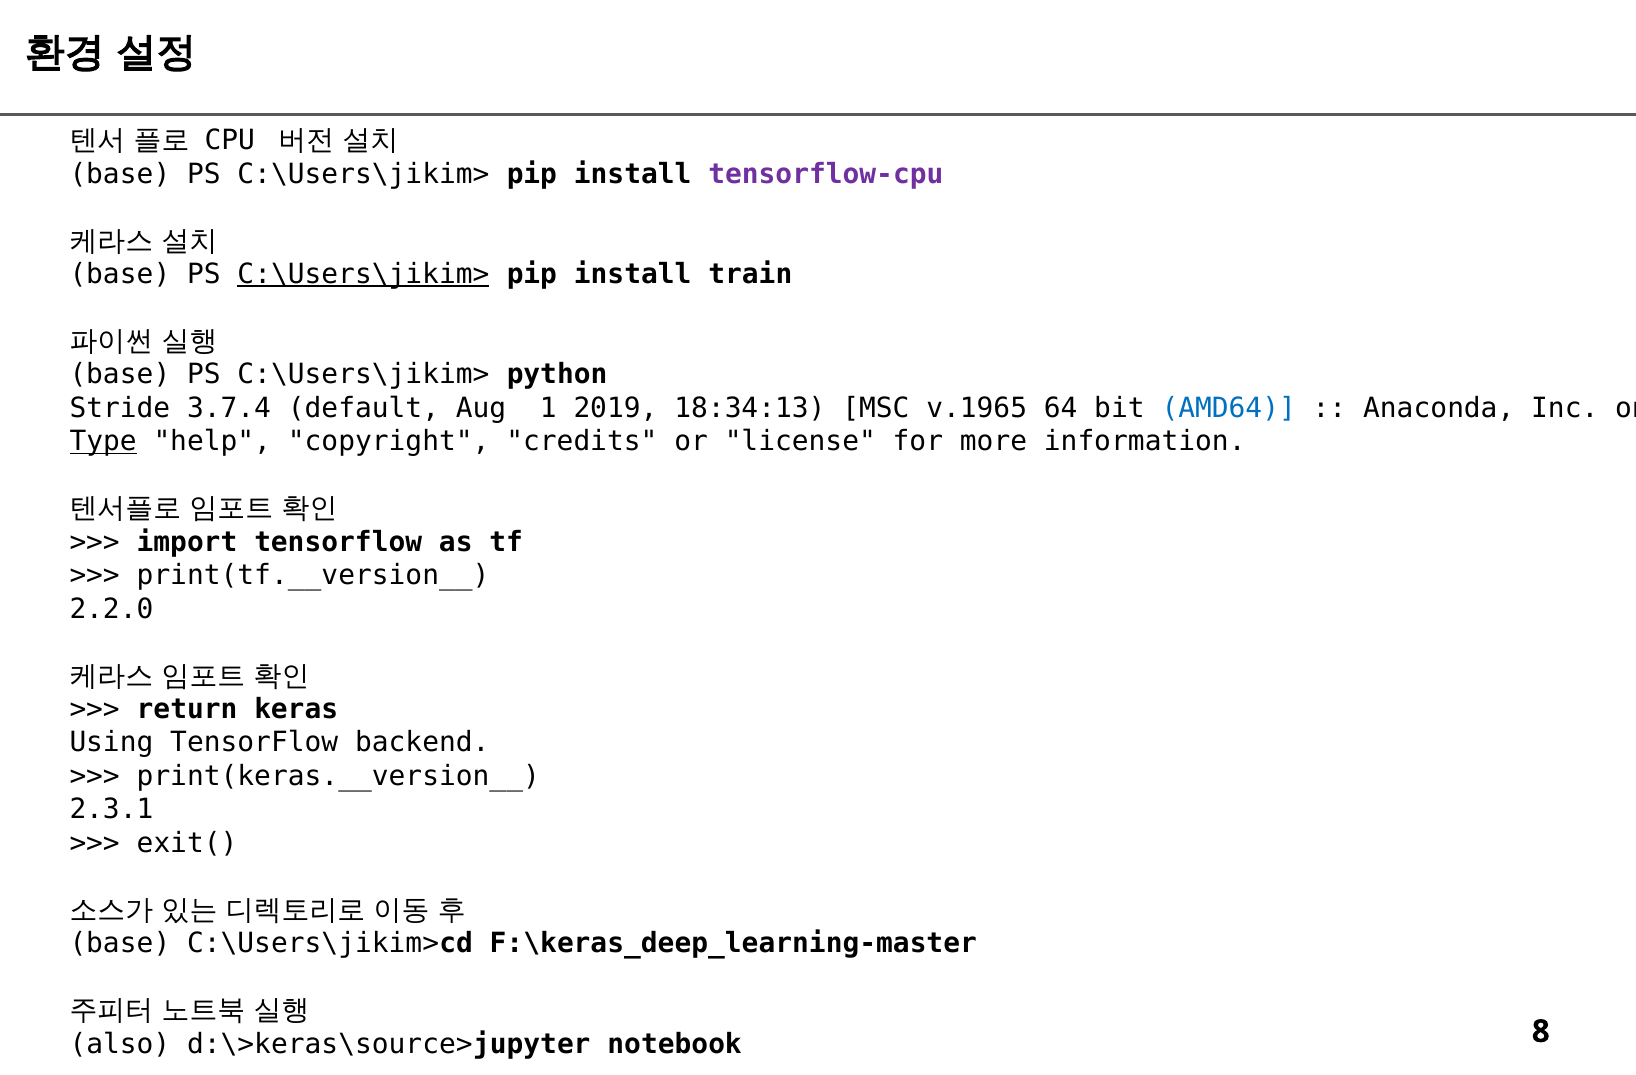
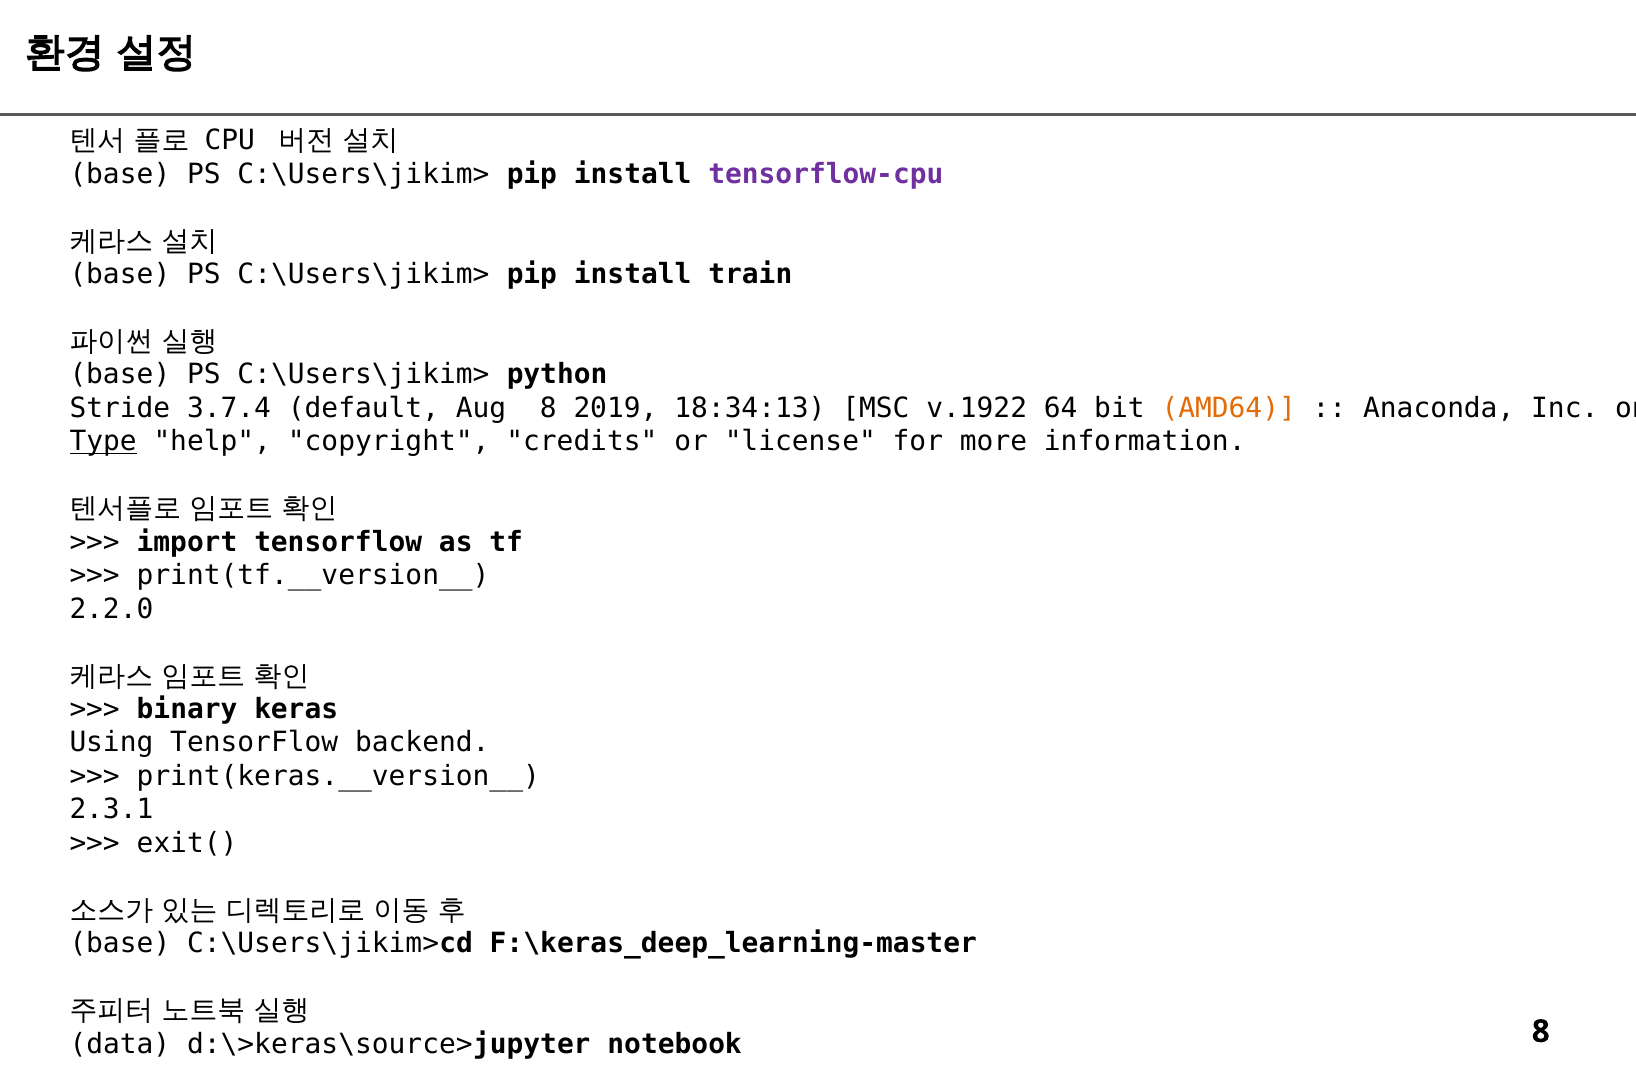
C:\Users\jikim> at (363, 274) underline: present -> none
Aug 1: 1 -> 8
v.1965: v.1965 -> v.1922
AMD64 colour: blue -> orange
return: return -> binary
also: also -> data
